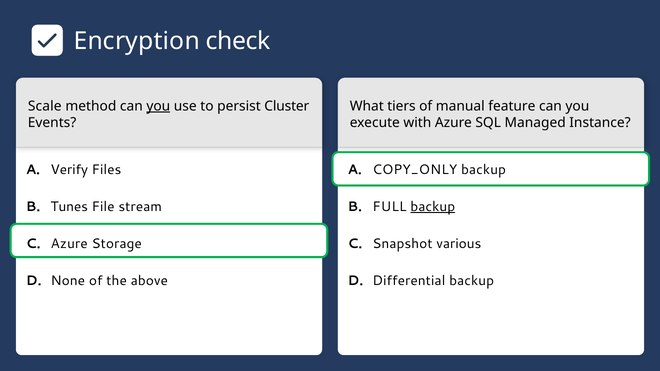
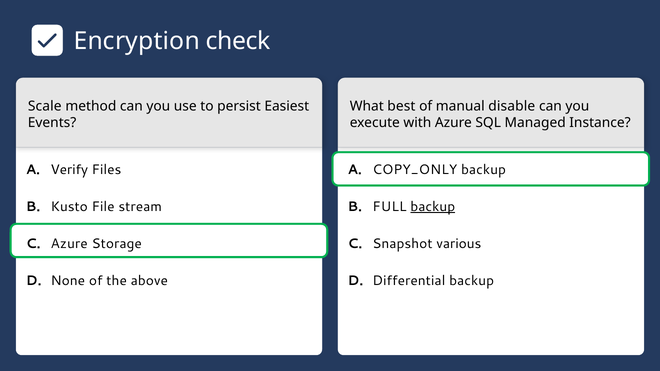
you at (158, 106) underline: present -> none
Cluster: Cluster -> Easiest
tiers: tiers -> best
feature: feature -> disable
Tunes: Tunes -> Kusto
